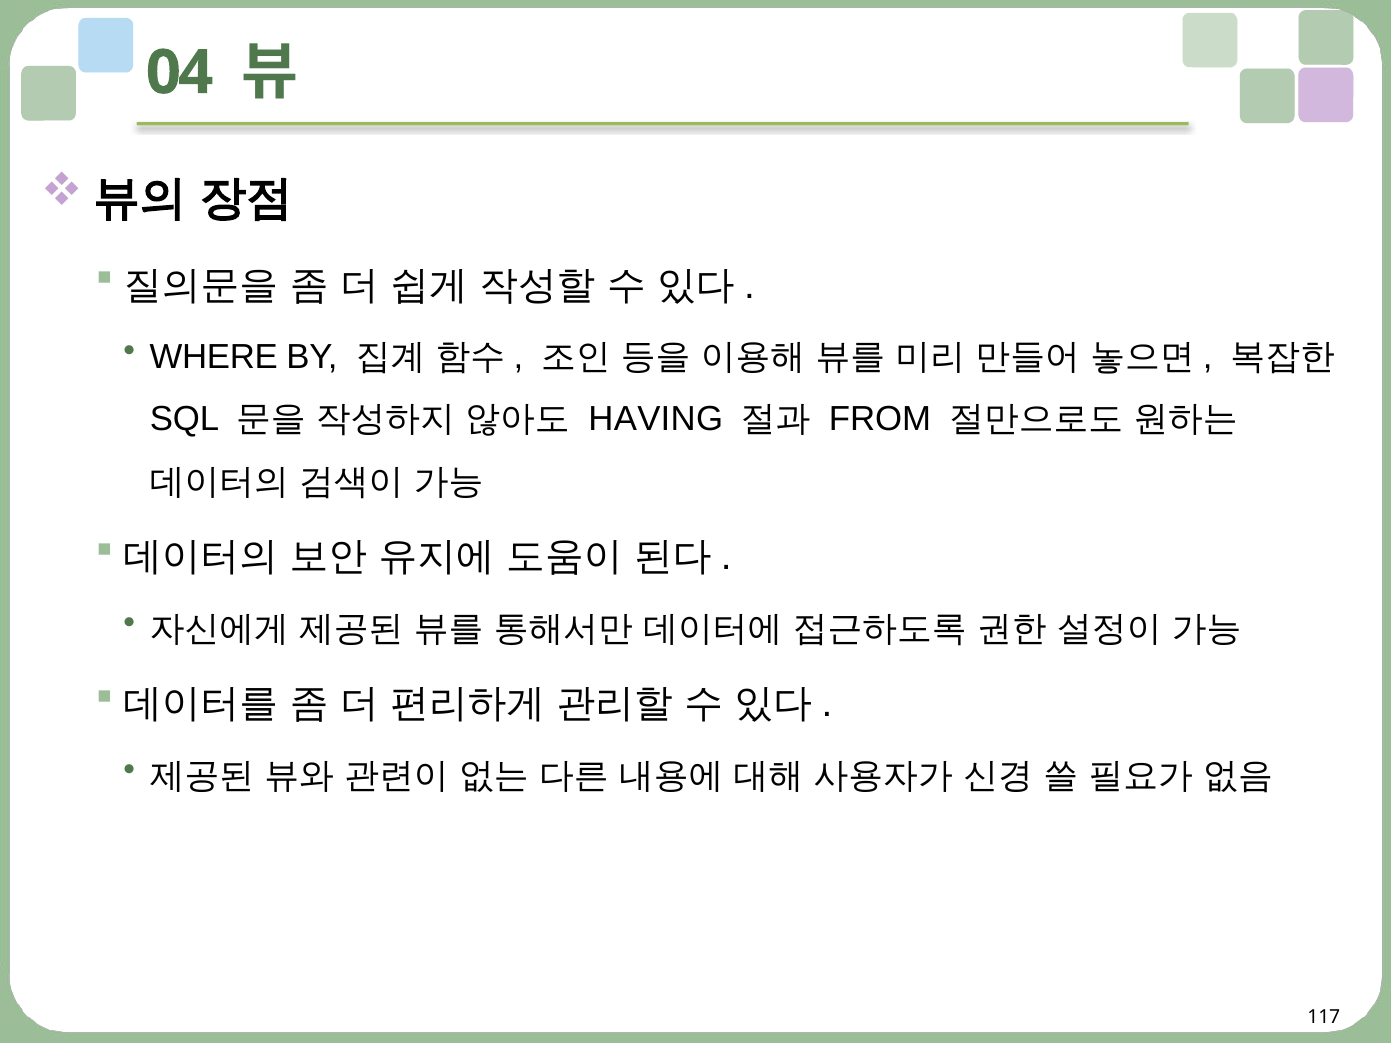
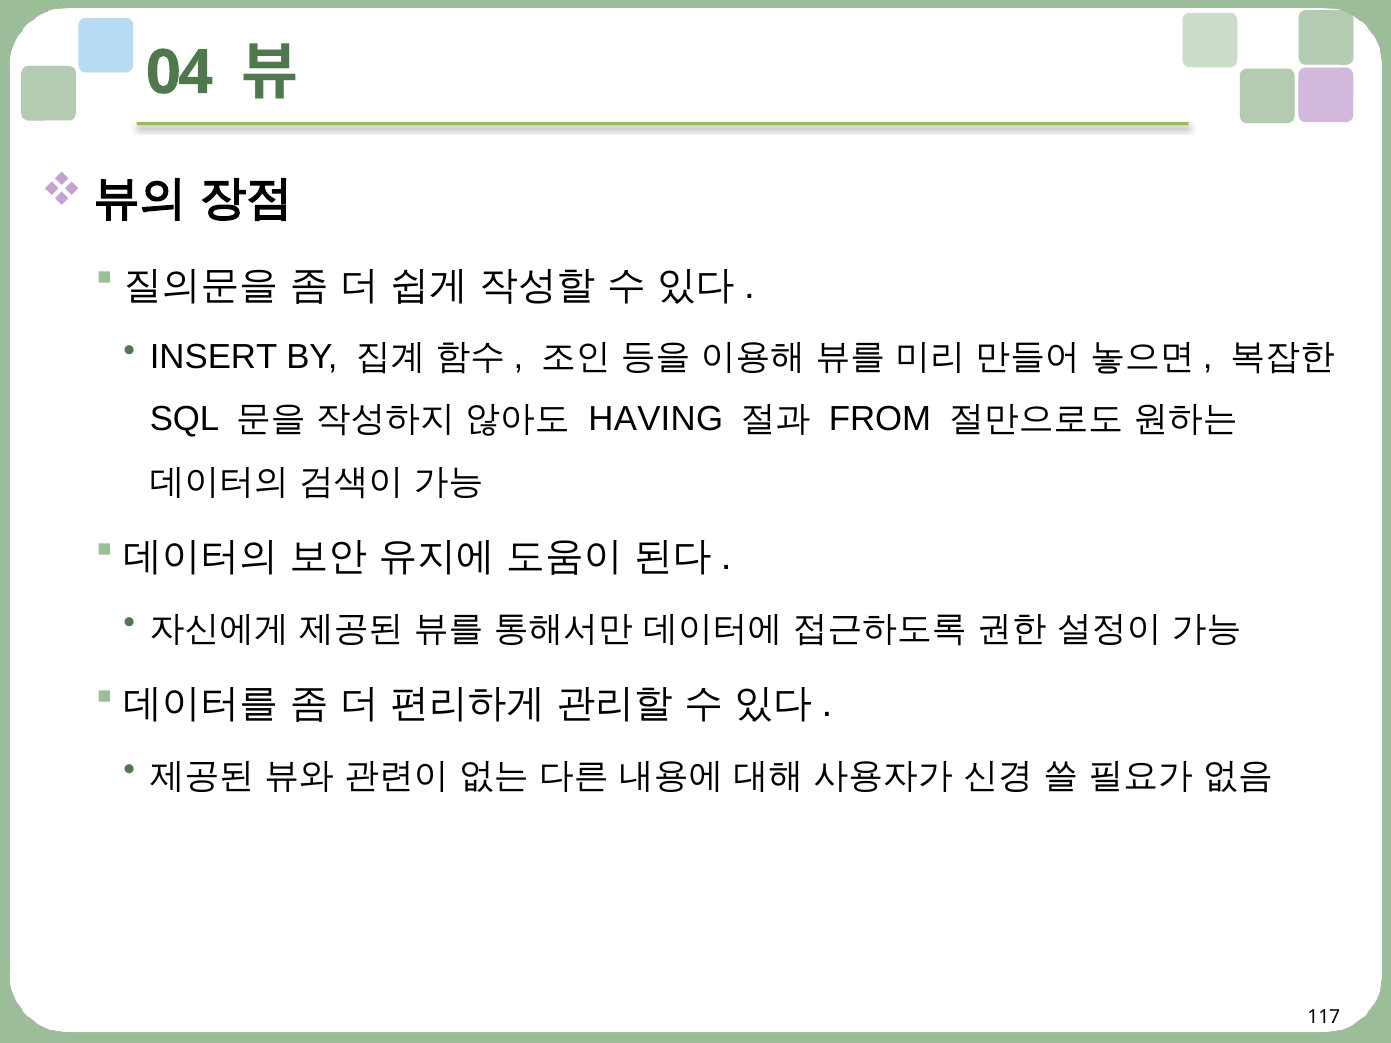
WHERE: WHERE -> INSERT
